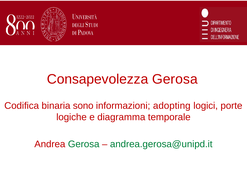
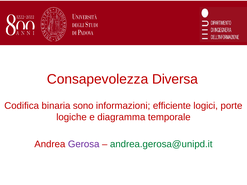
Consapevolezza Gerosa: Gerosa -> Diversa
adopting: adopting -> efficiente
Gerosa at (84, 144) colour: green -> purple
